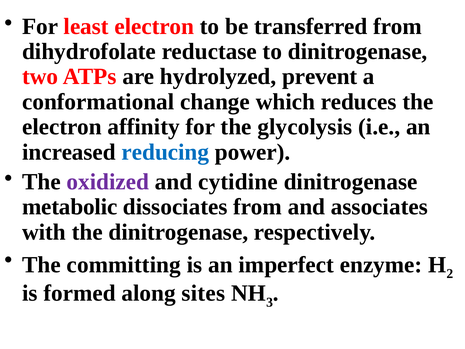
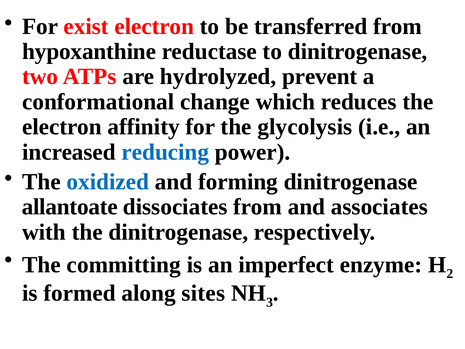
least: least -> exist
dihydrofolate: dihydrofolate -> hypoxanthine
oxidized colour: purple -> blue
cytidine: cytidine -> forming
metabolic: metabolic -> allantoate
